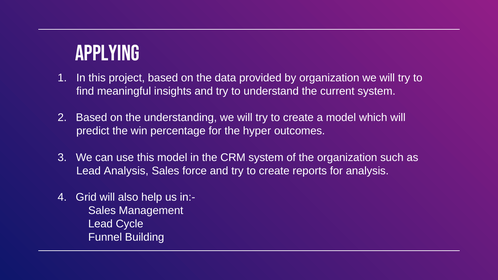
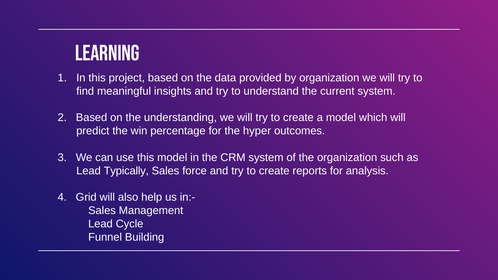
APPLYING: APPLYING -> LEARNING
Lead Analysis: Analysis -> Typically
